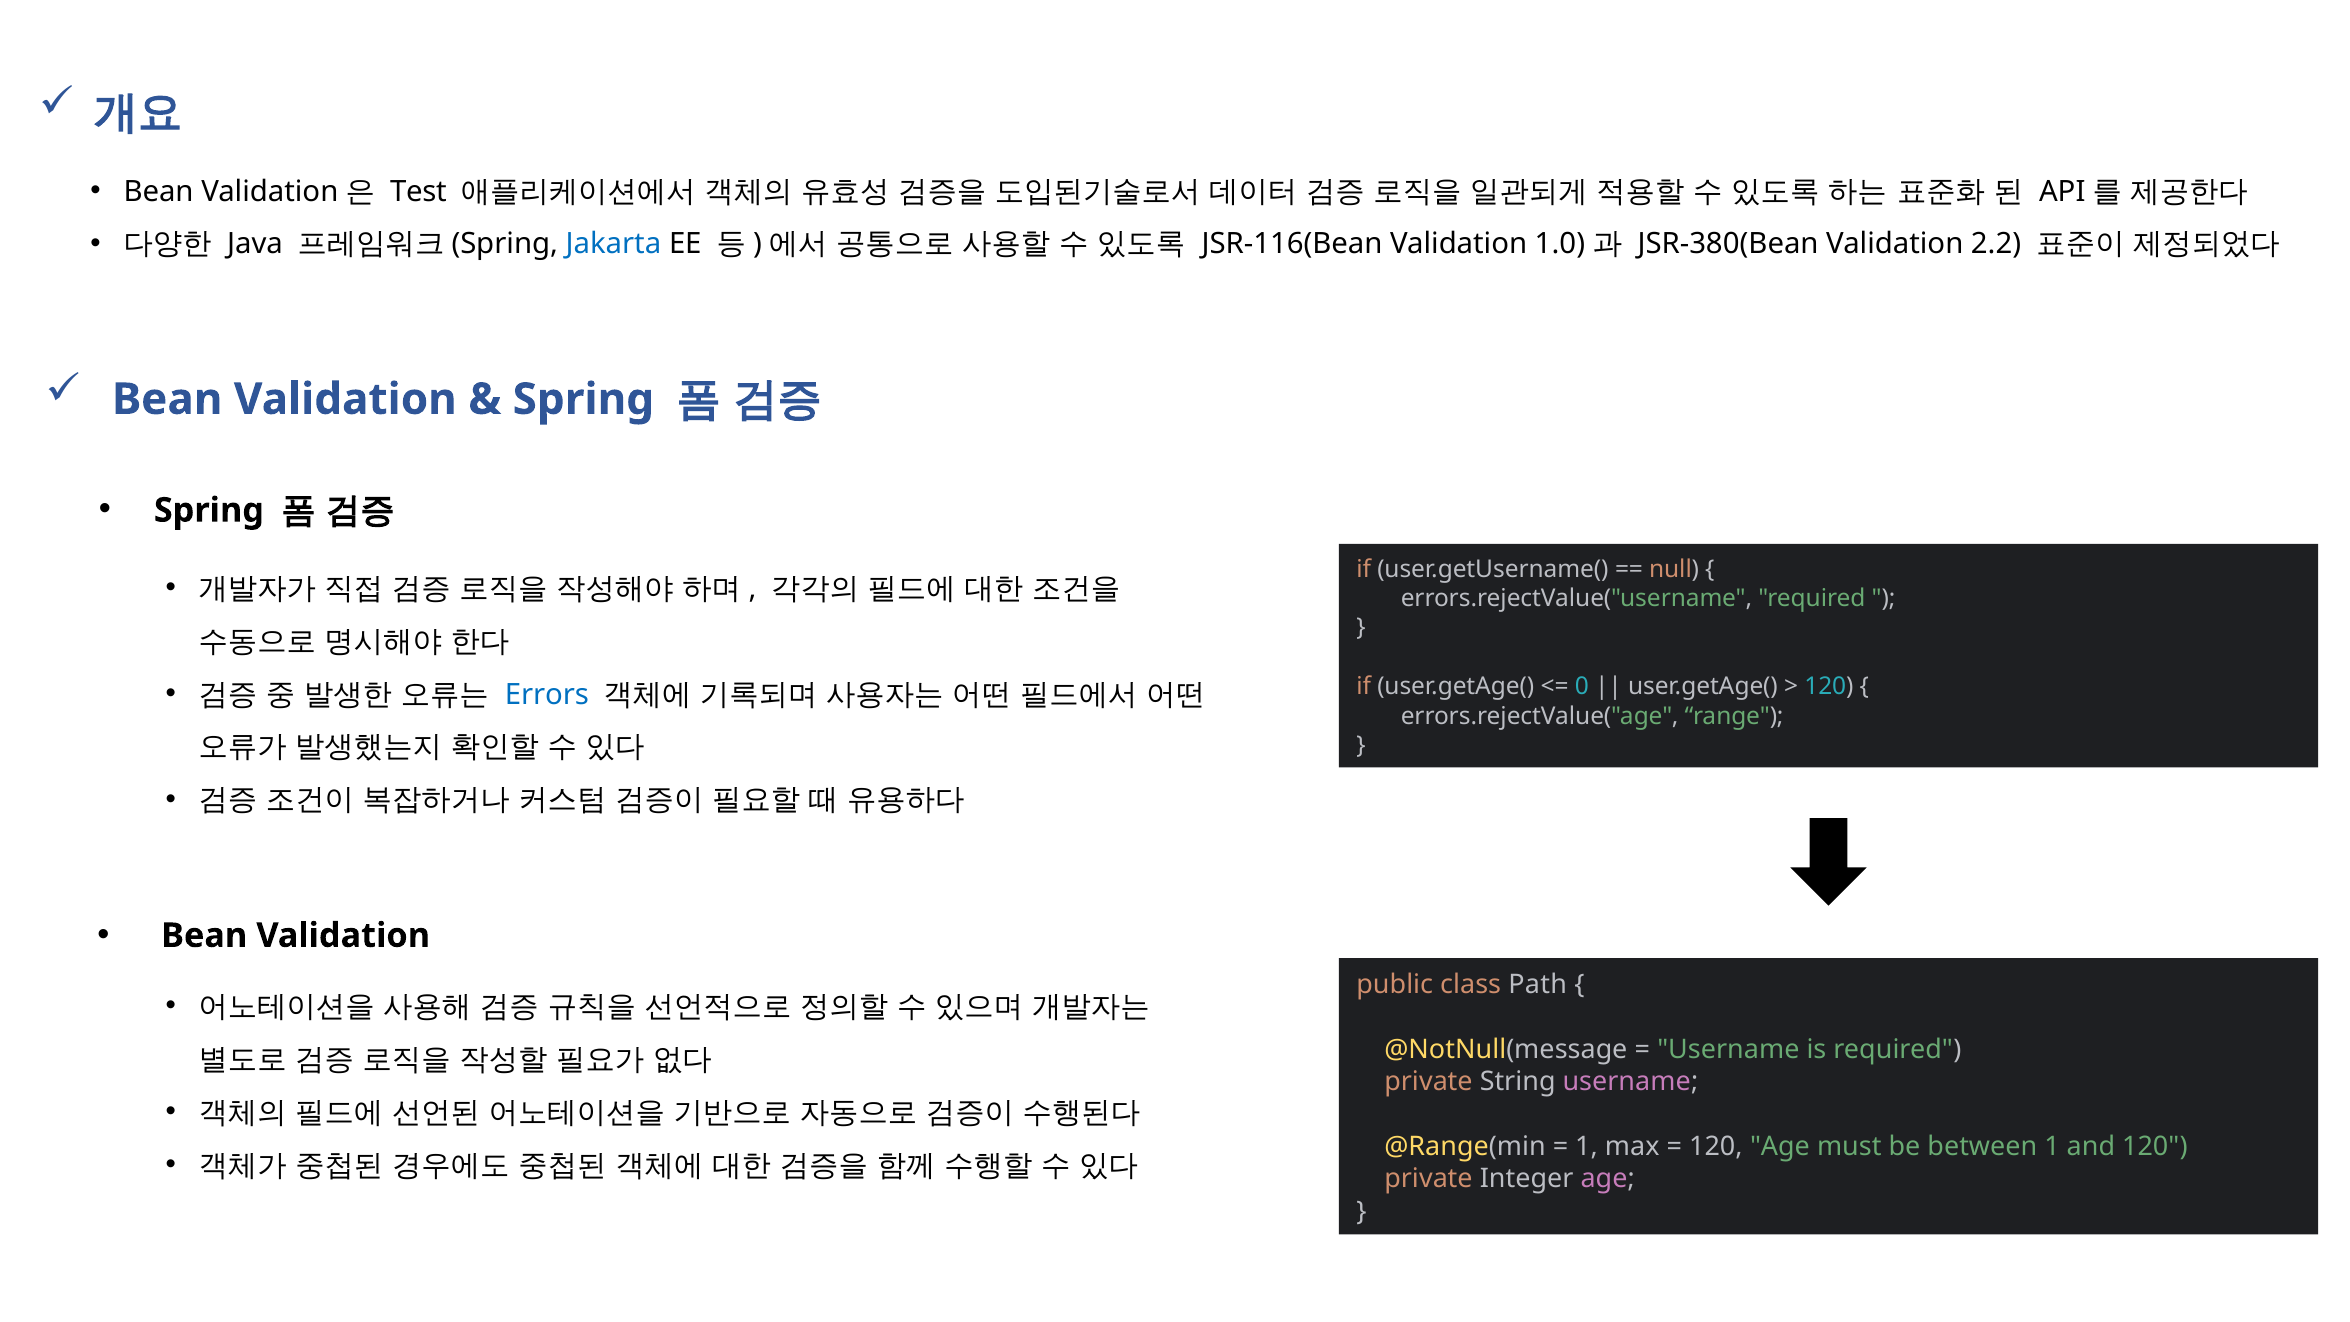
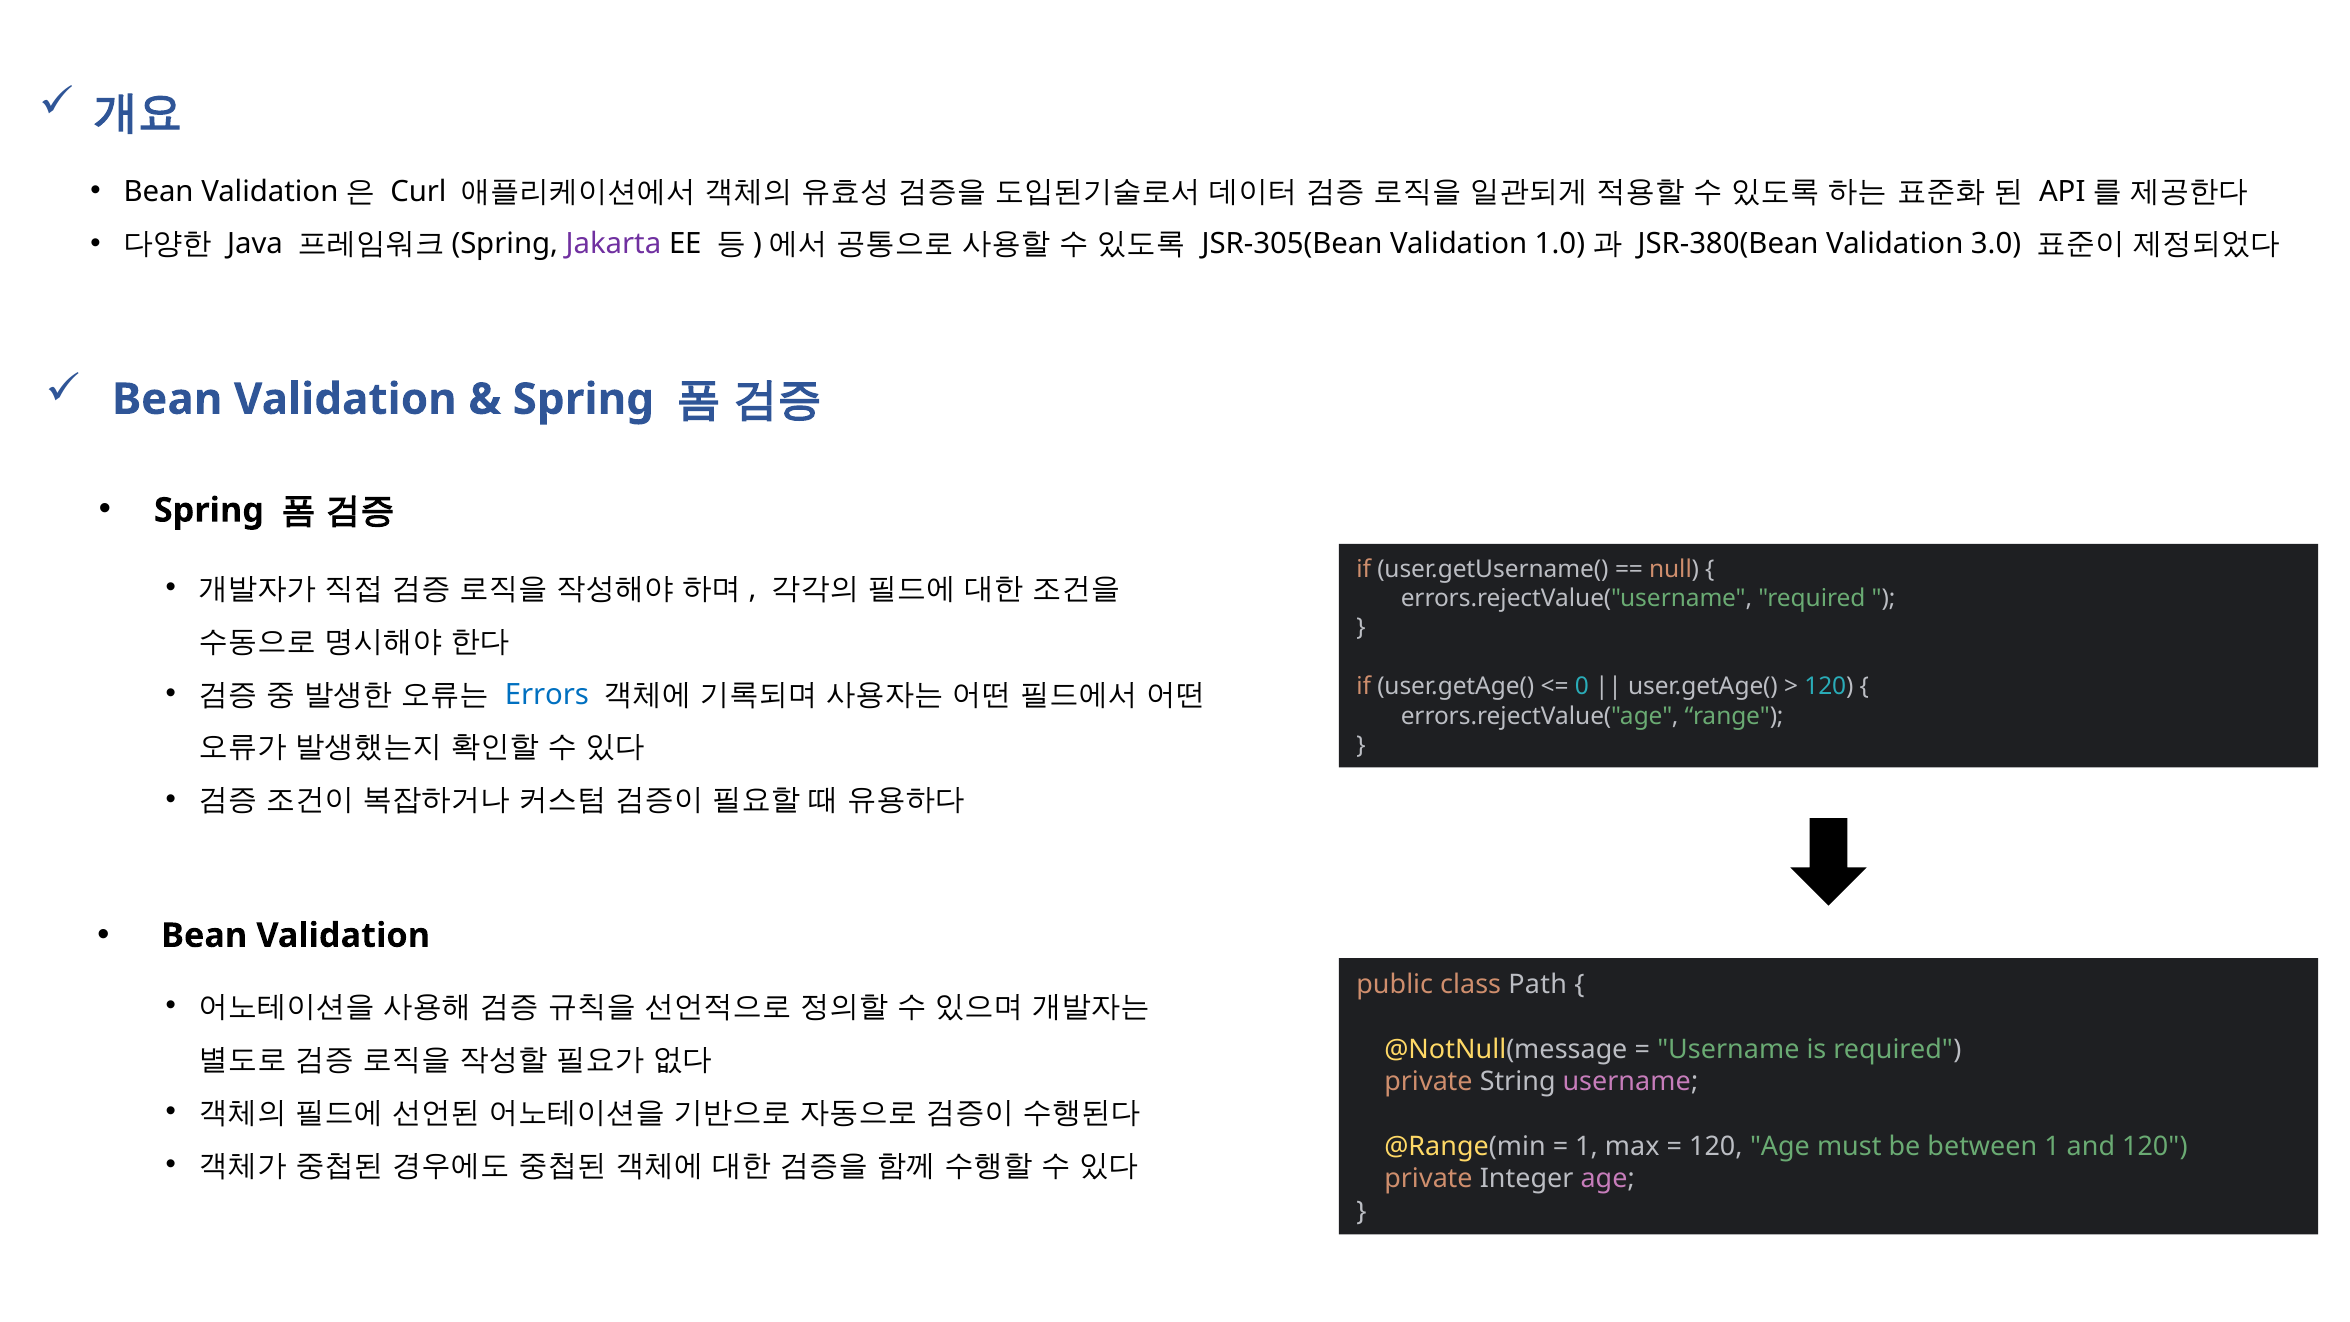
Test: Test -> Curl
Jakarta colour: blue -> purple
JSR-116(Bean: JSR-116(Bean -> JSR-305(Bean
2.2: 2.2 -> 3.0
